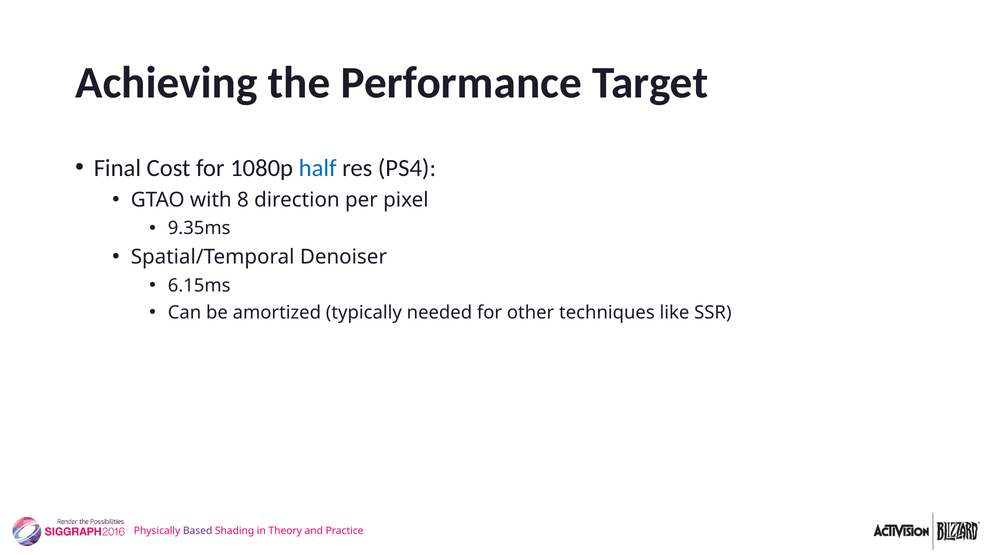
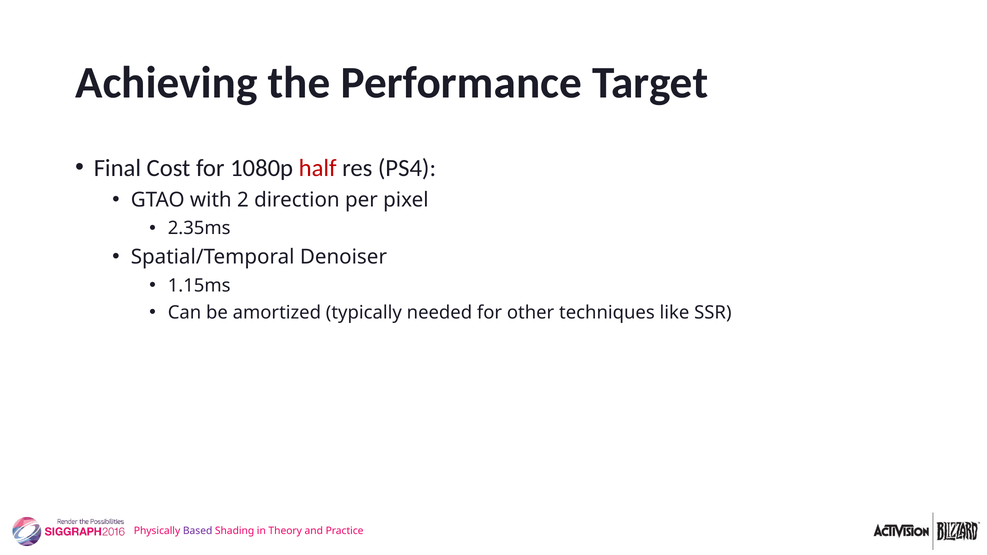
half colour: blue -> red
8: 8 -> 2
9.35ms: 9.35ms -> 2.35ms
6.15ms: 6.15ms -> 1.15ms
